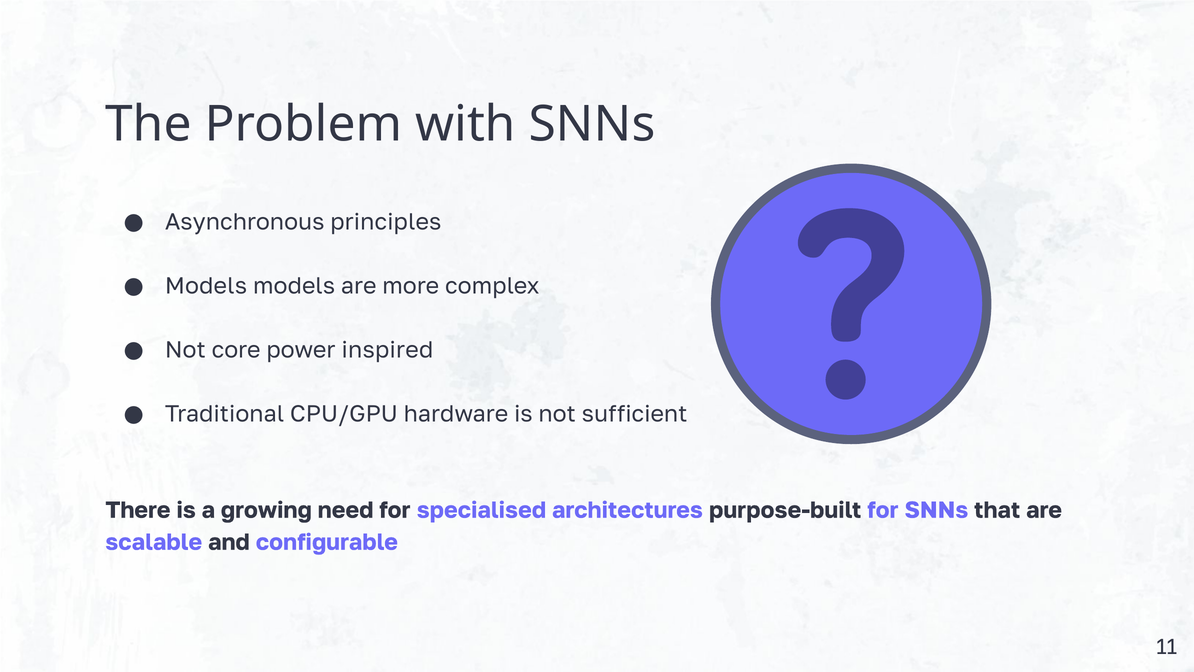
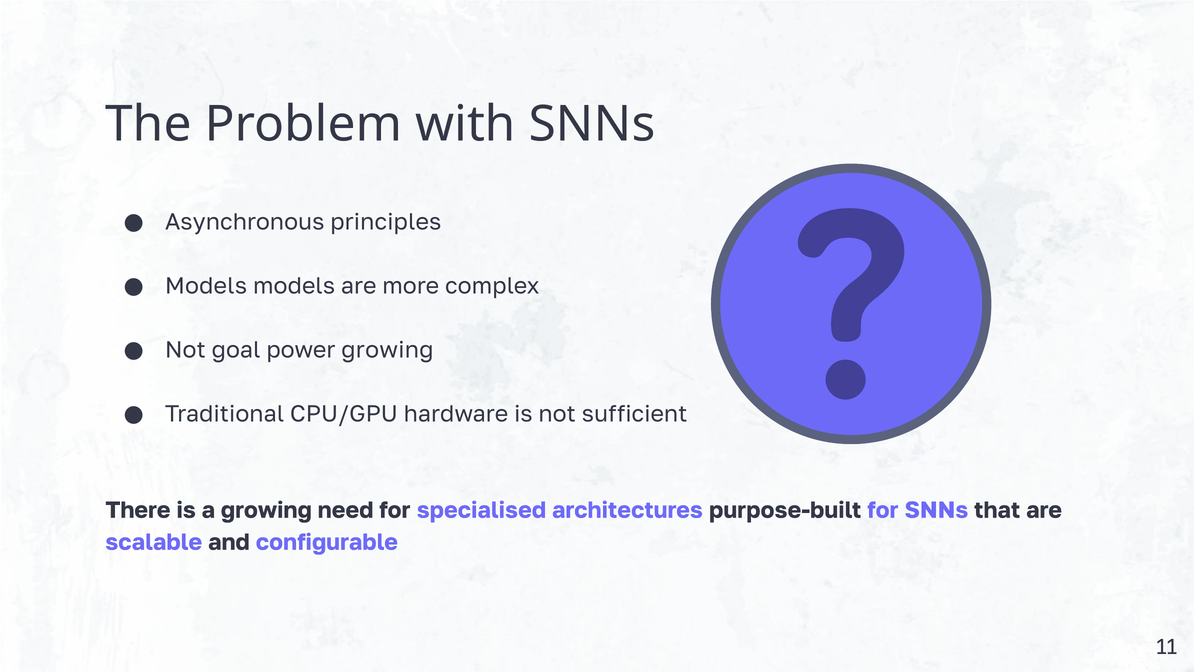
core: core -> goal
power inspired: inspired -> growing
